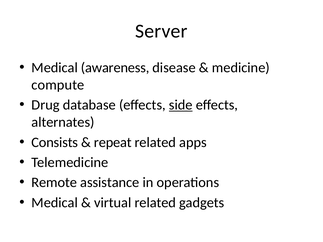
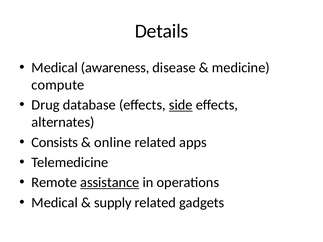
Server: Server -> Details
repeat: repeat -> online
assistance underline: none -> present
virtual: virtual -> supply
